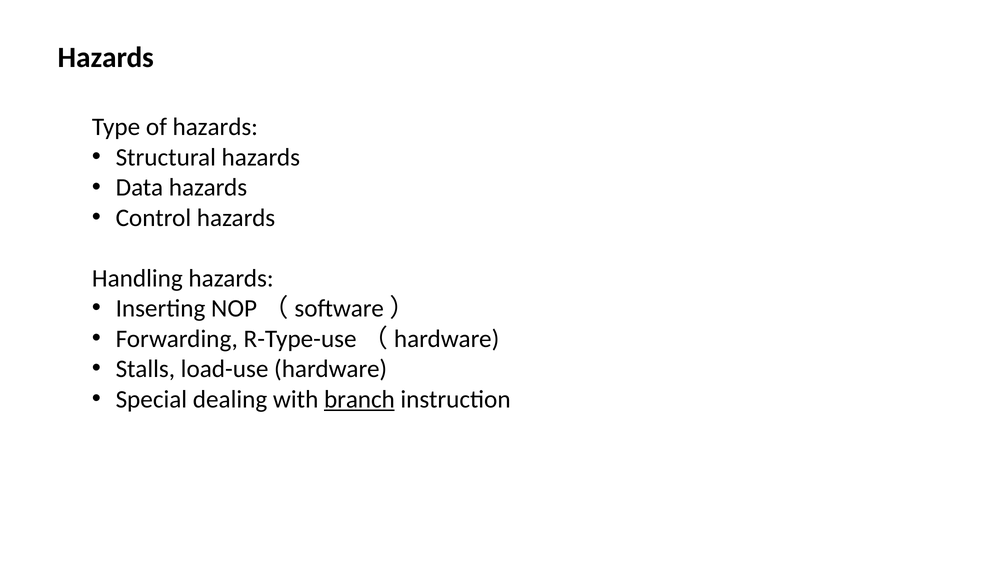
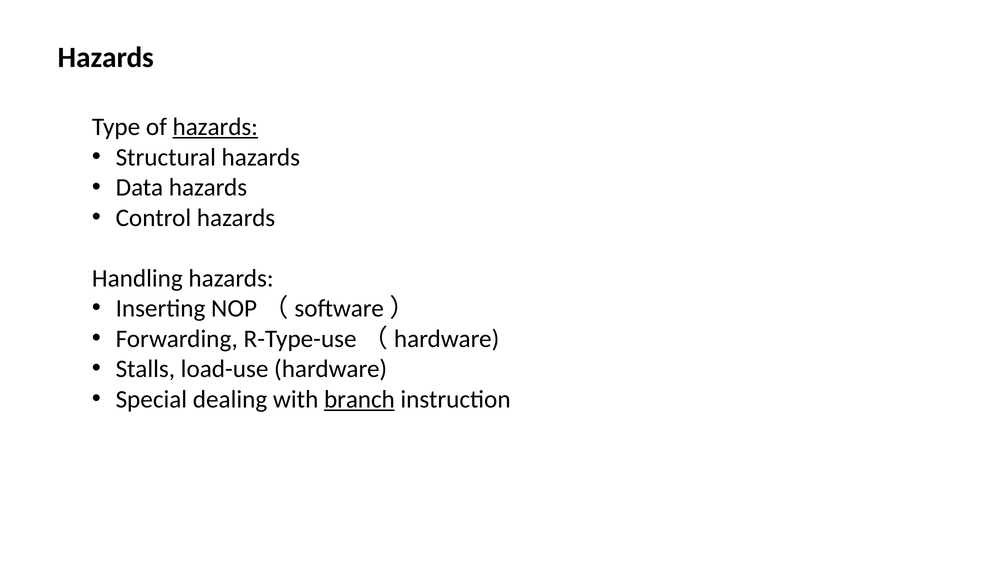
hazards at (215, 127) underline: none -> present
